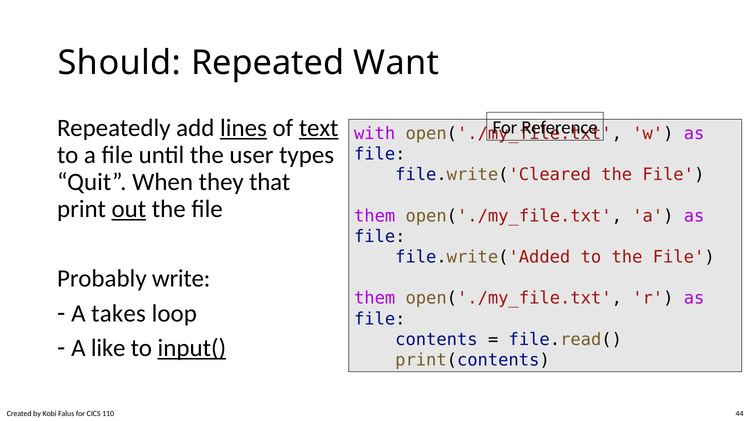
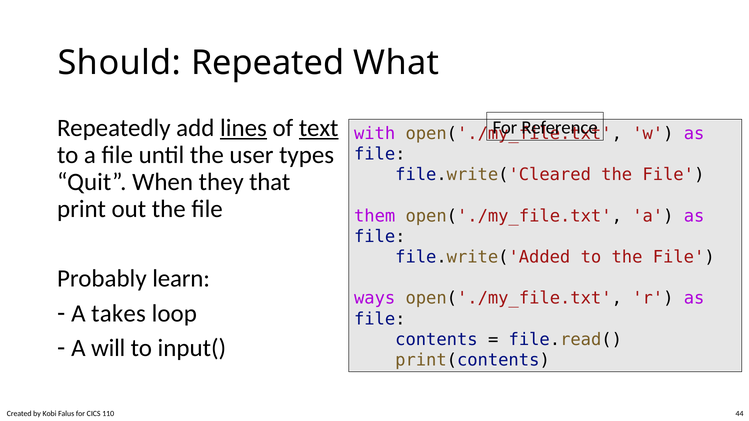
Want: Want -> What
out underline: present -> none
write: write -> learn
them at (375, 298): them -> ways
like: like -> will
input( underline: present -> none
